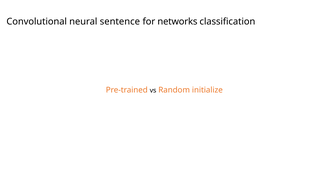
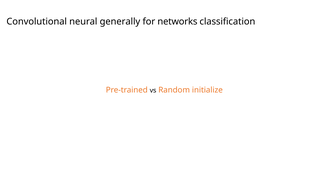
sentence: sentence -> generally
